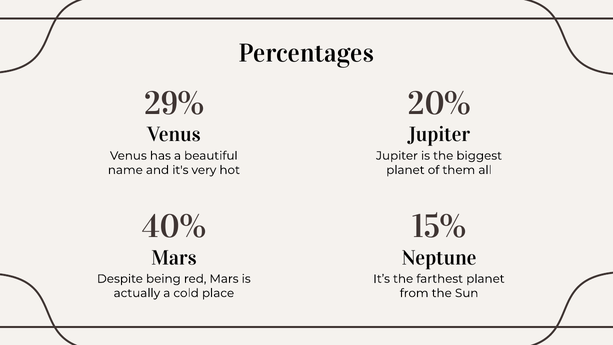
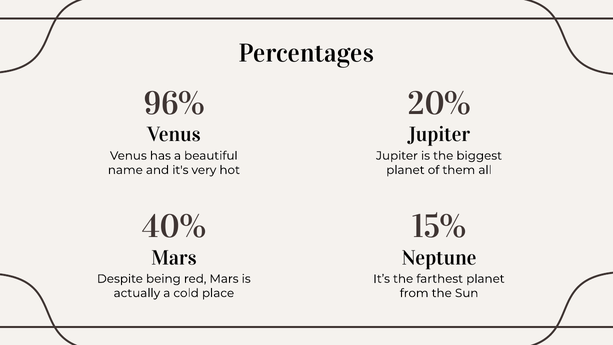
29%: 29% -> 96%
